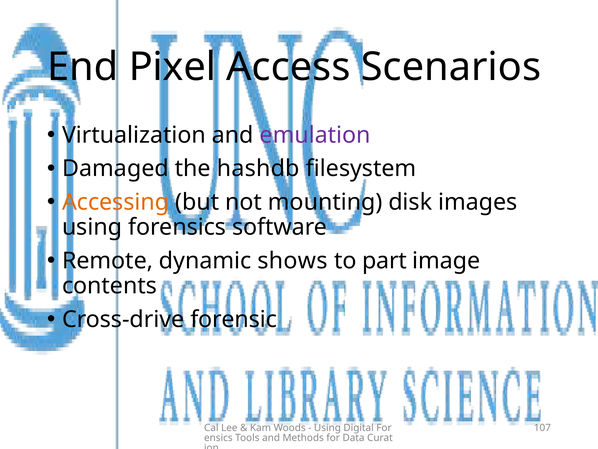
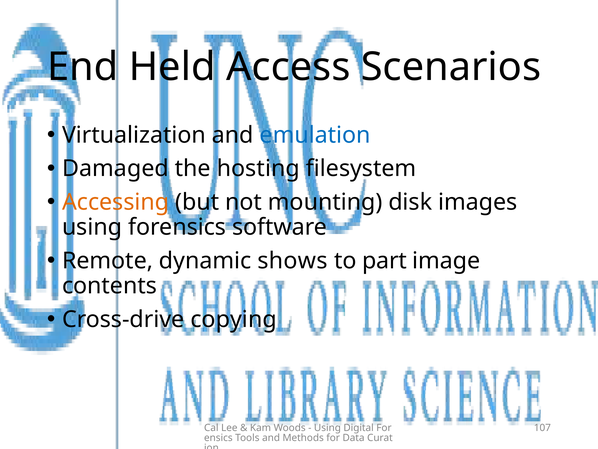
Pixel: Pixel -> Held
emulation colour: purple -> blue
hashdb: hashdb -> hosting
forensic: forensic -> copying
